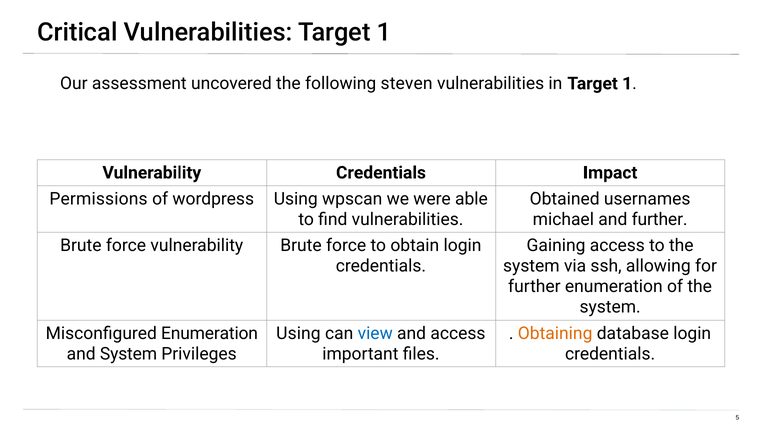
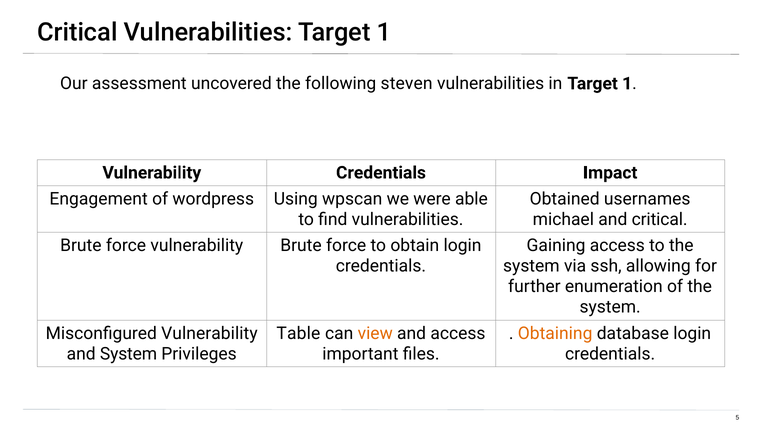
Permissions: Permissions -> Engagement
and further: further -> critical
Misconfigured Enumeration: Enumeration -> Vulnerability
Using at (298, 333): Using -> Table
view colour: blue -> orange
